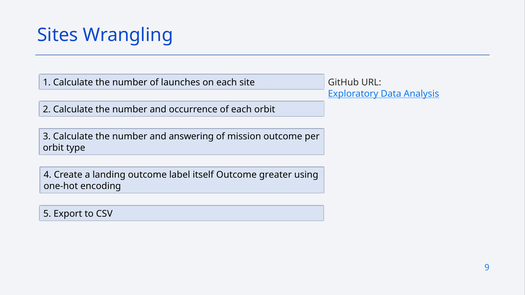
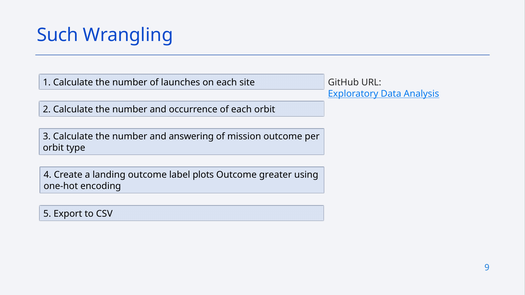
Sites: Sites -> Such
itself: itself -> plots
